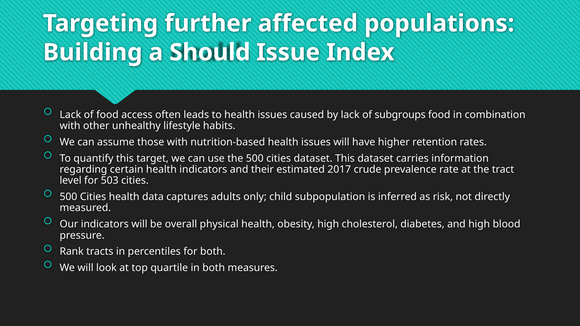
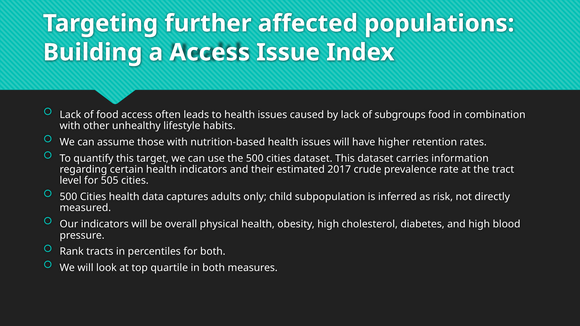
a Should: Should -> Access
503: 503 -> 505
